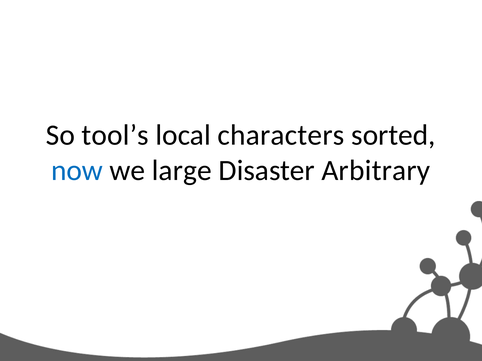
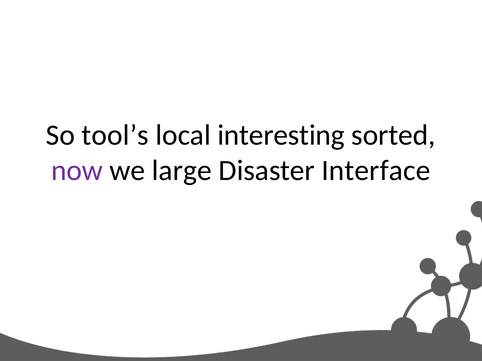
characters: characters -> interesting
now colour: blue -> purple
Arbitrary: Arbitrary -> Interface
